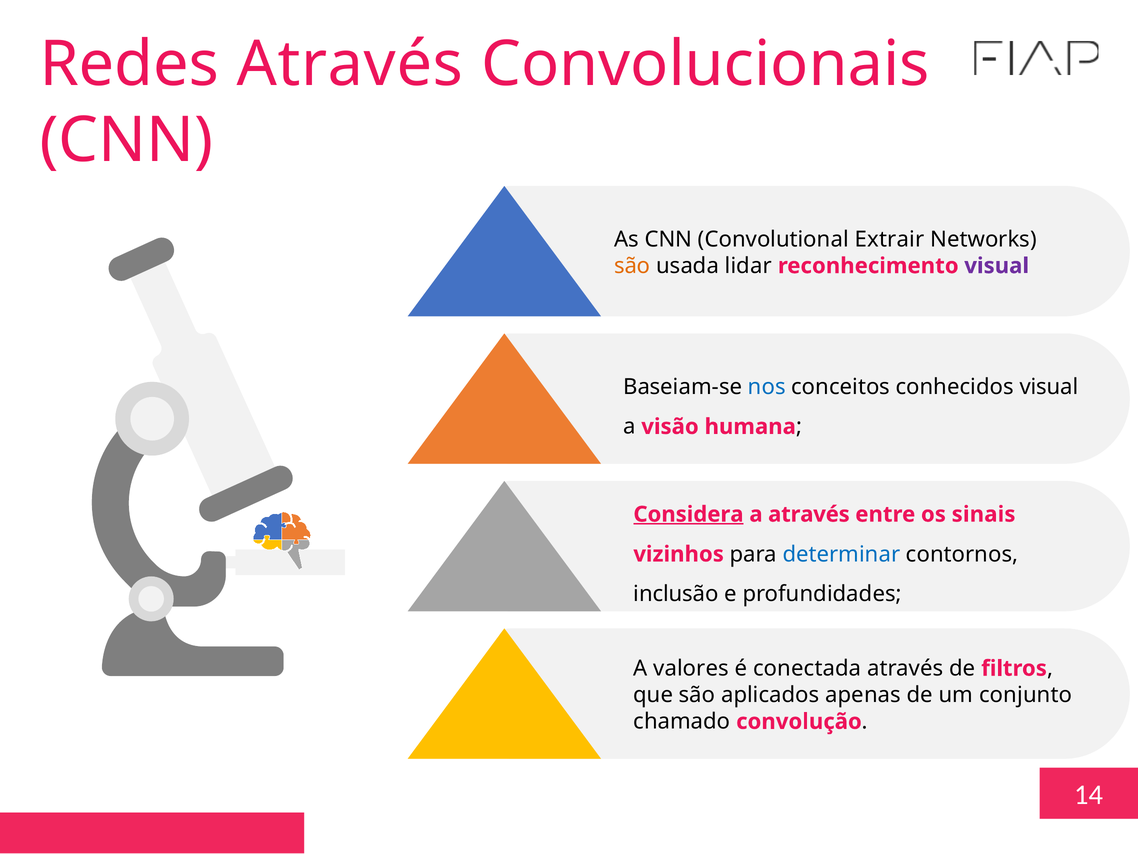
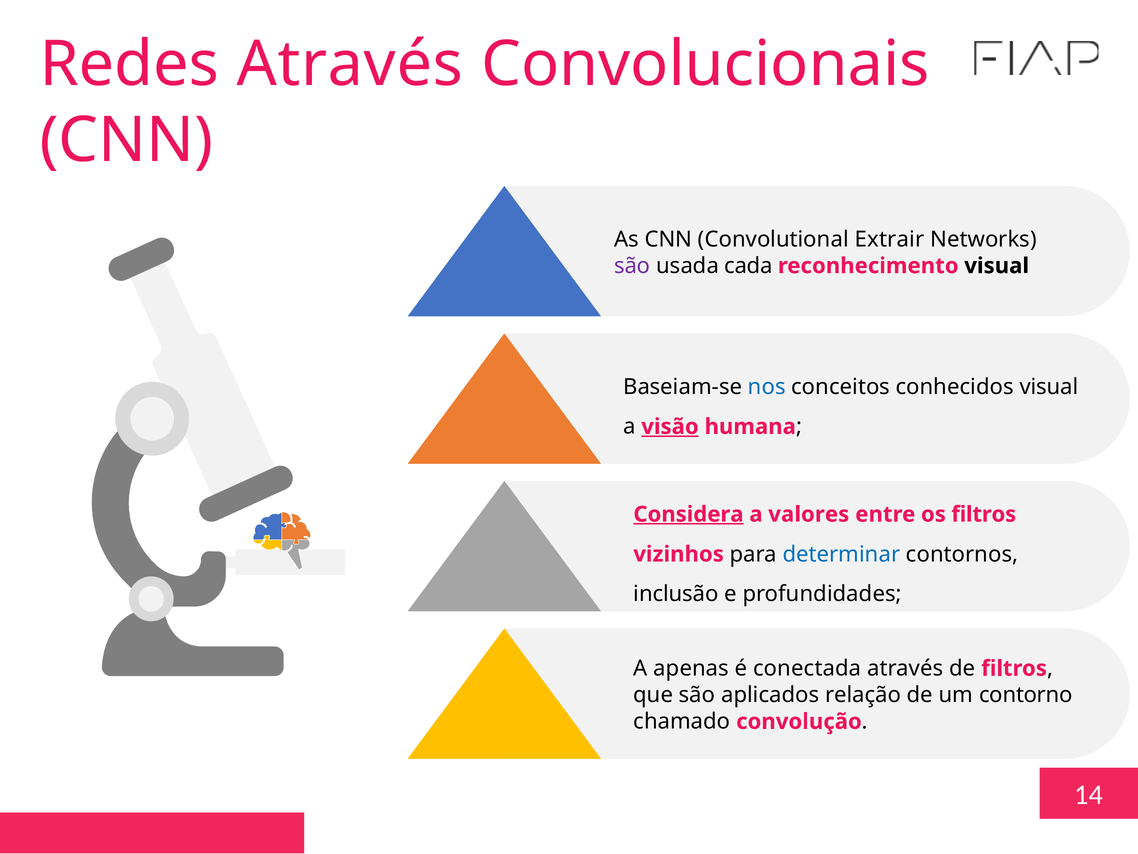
são at (632, 266) colour: orange -> purple
lidar: lidar -> cada
visual at (997, 266) colour: purple -> black
visão underline: none -> present
a através: através -> valores
os sinais: sinais -> filtros
valores: valores -> apenas
apenas: apenas -> relação
conjunto: conjunto -> contorno
